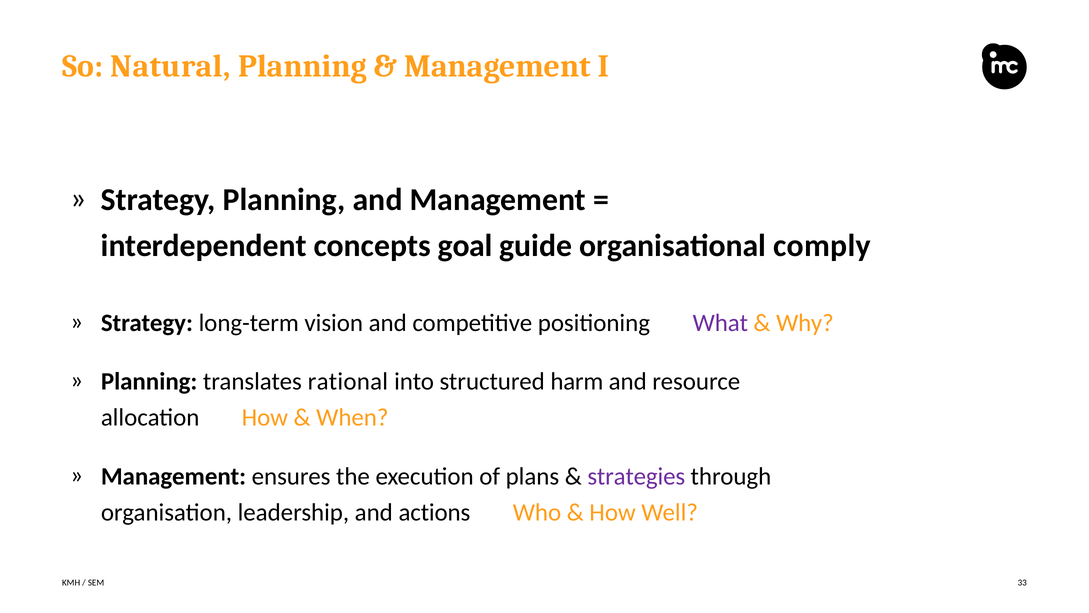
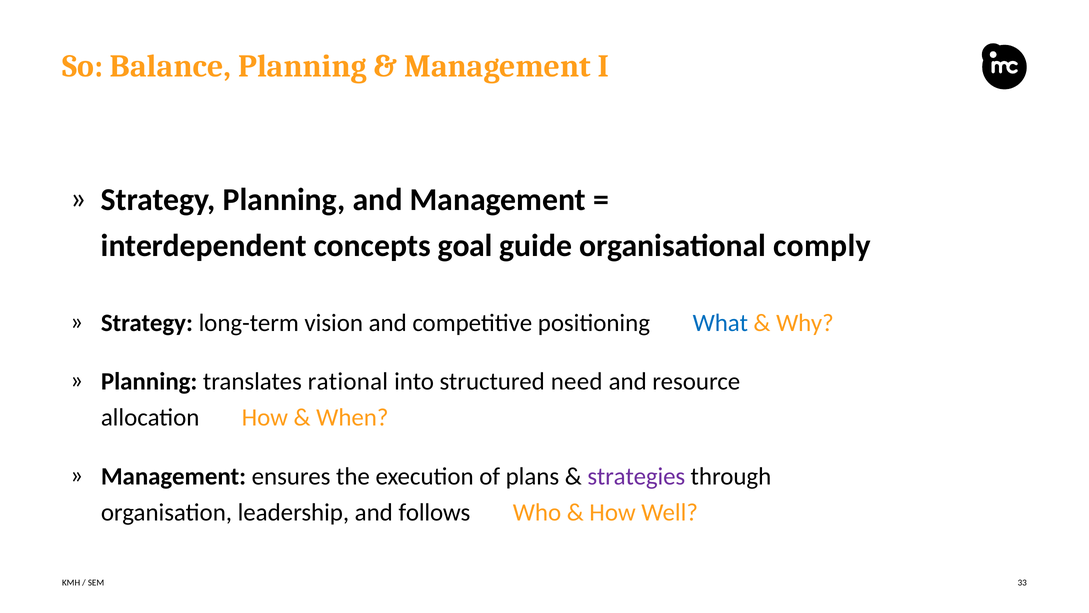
Natural: Natural -> Balance
What colour: purple -> blue
harm: harm -> need
actions: actions -> follows
